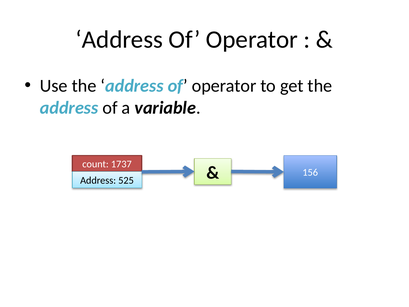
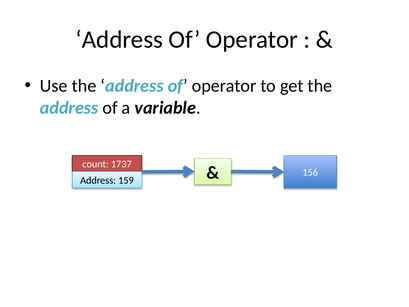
525: 525 -> 159
